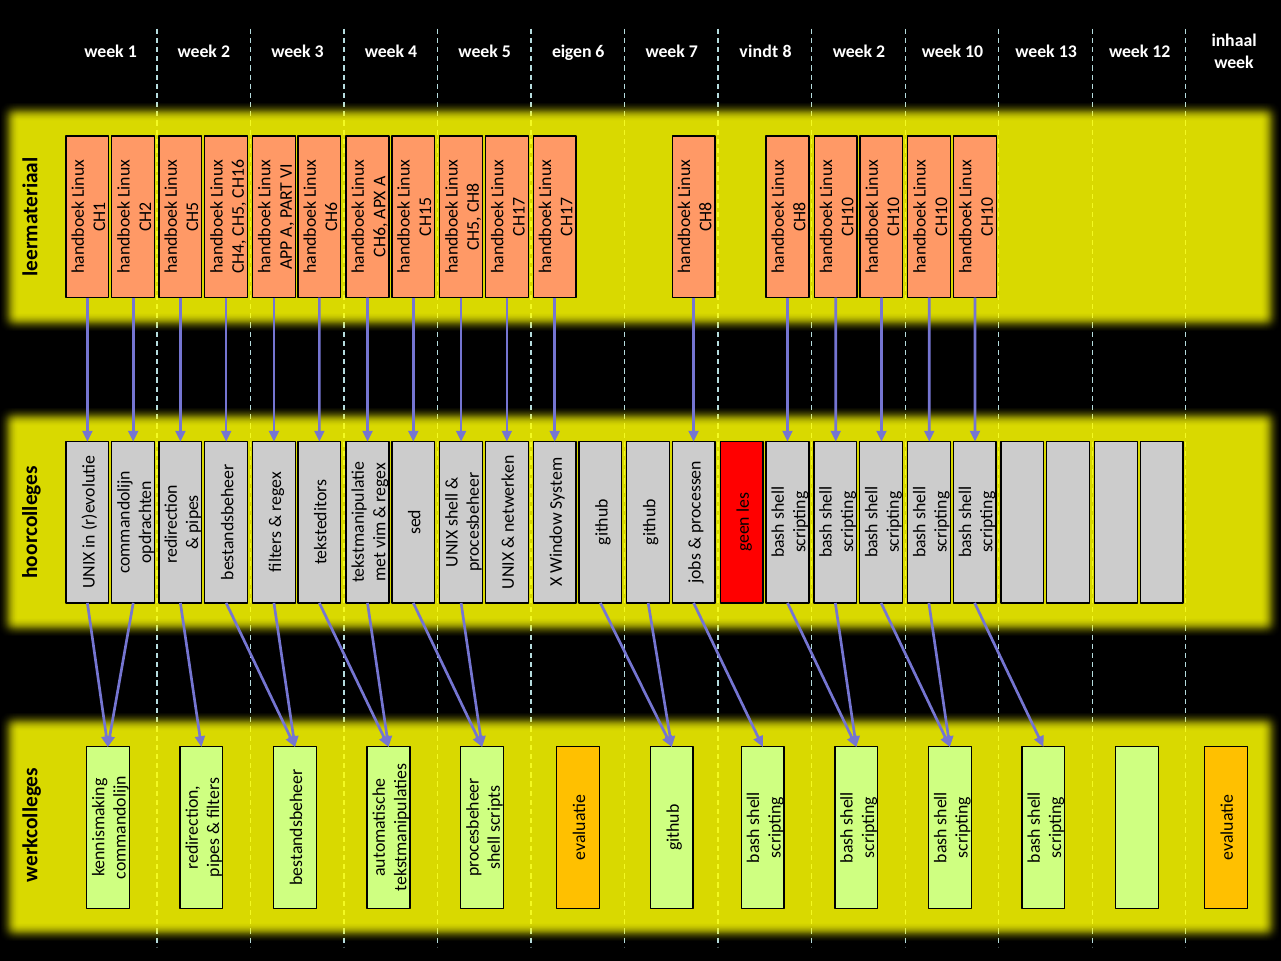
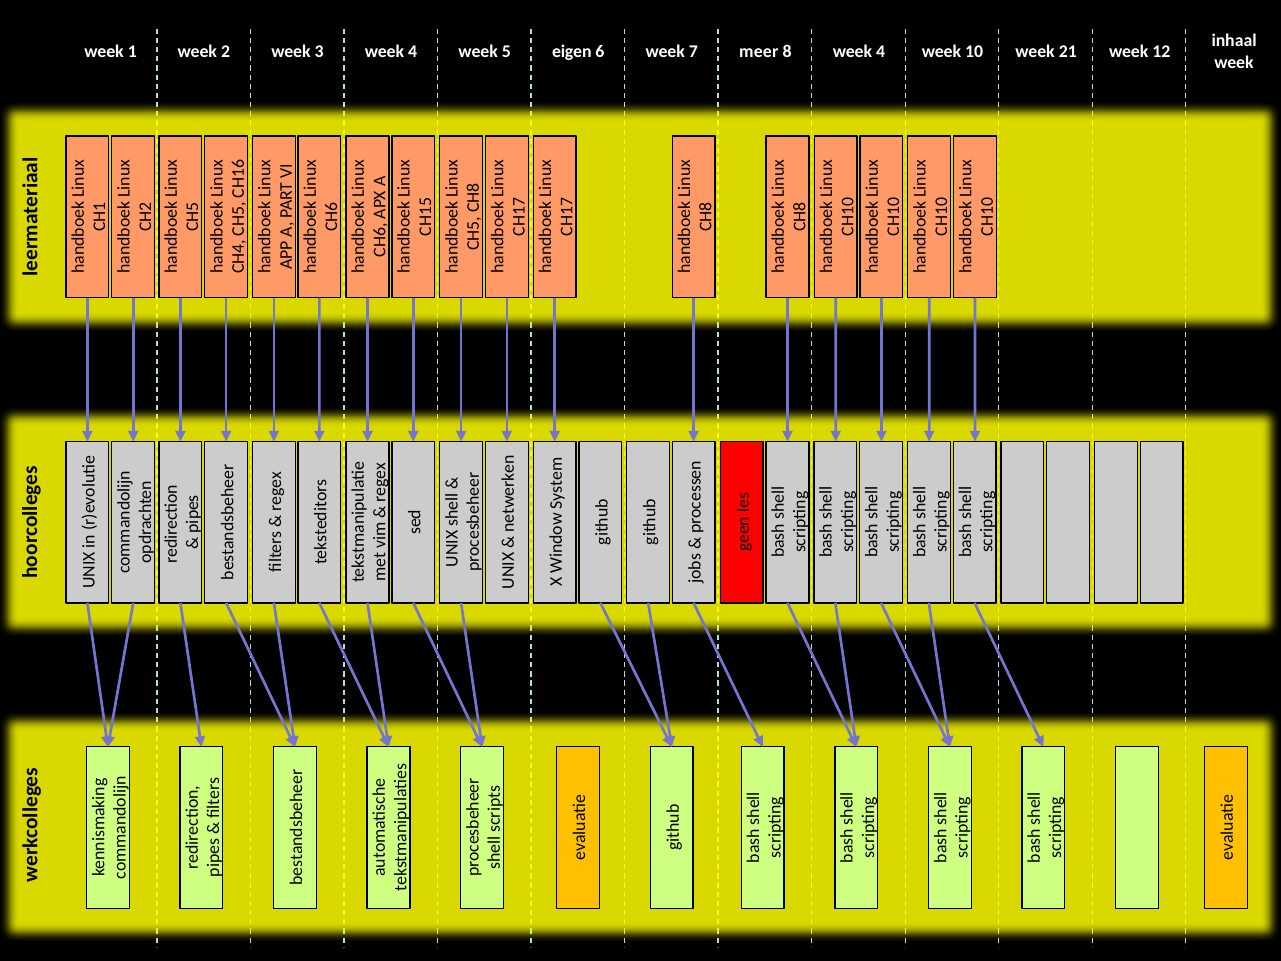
vindt: vindt -> meer
8 week 2: 2 -> 4
13: 13 -> 21
